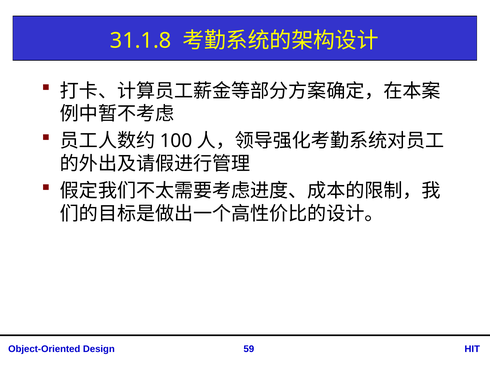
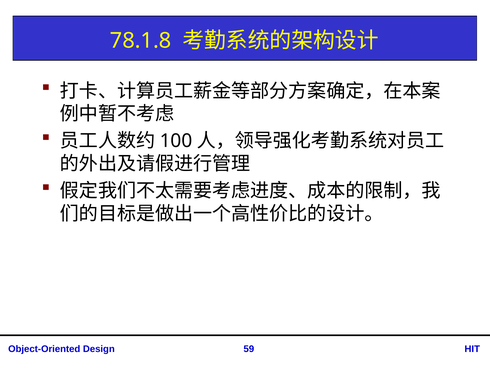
31.1.8: 31.1.8 -> 78.1.8
